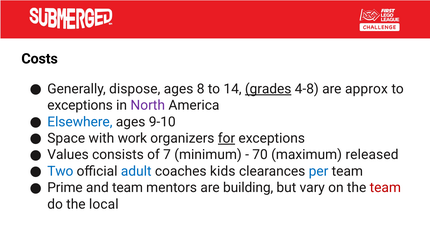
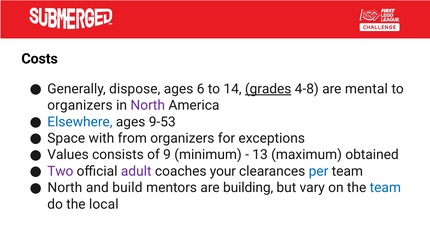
8: 8 -> 6
approx: approx -> mental
exceptions at (80, 105): exceptions -> organizers
9-10: 9-10 -> 9-53
work: work -> from
for underline: present -> none
7: 7 -> 9
70: 70 -> 13
released: released -> obtained
Two colour: blue -> purple
adult colour: blue -> purple
kids: kids -> your
Prime at (65, 188): Prime -> North
and team: team -> build
team at (385, 188) colour: red -> blue
